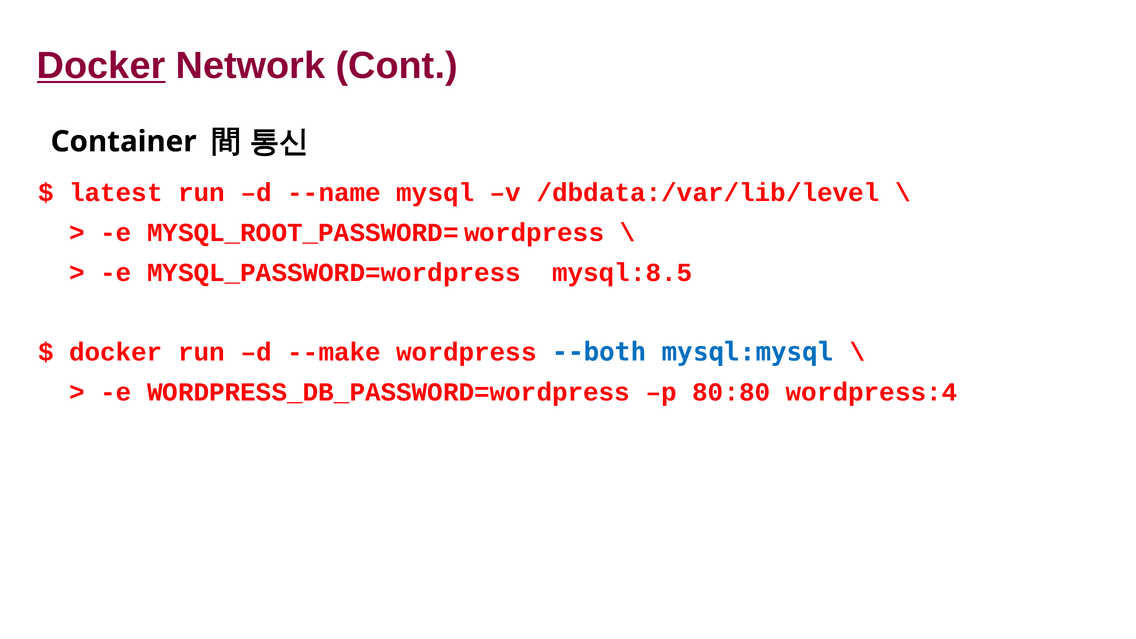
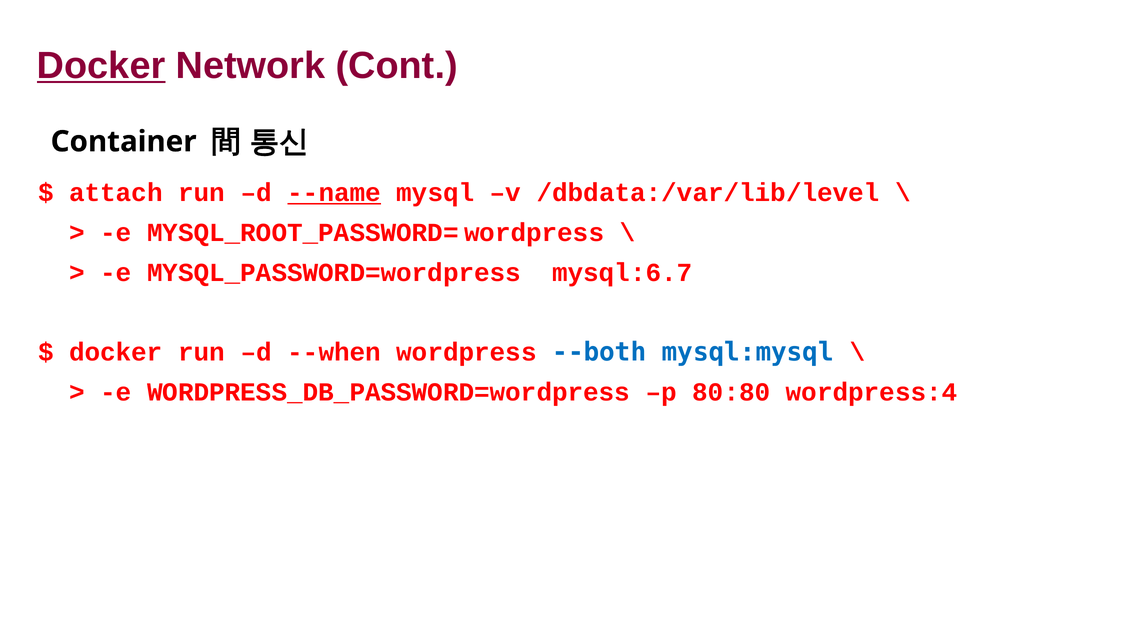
latest: latest -> attach
--name underline: none -> present
mysql:8.5: mysql:8.5 -> mysql:6.7
--make: --make -> --when
